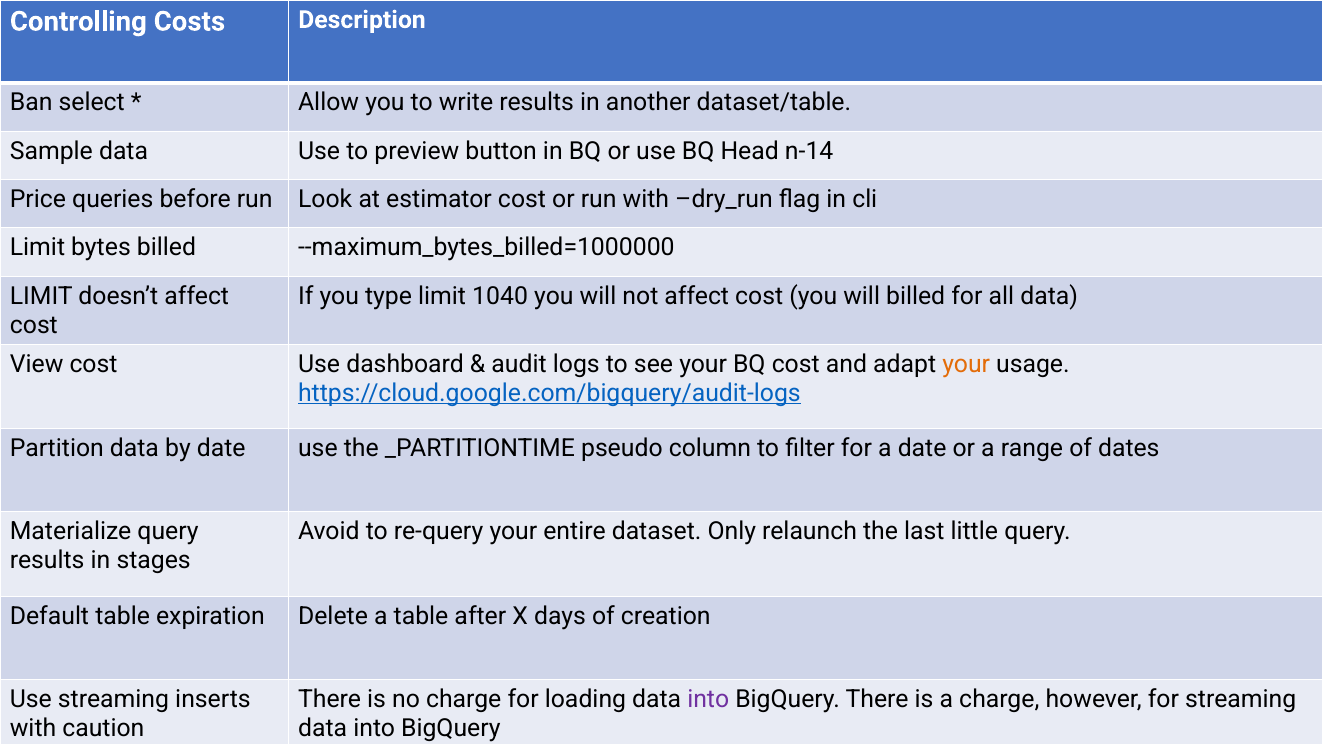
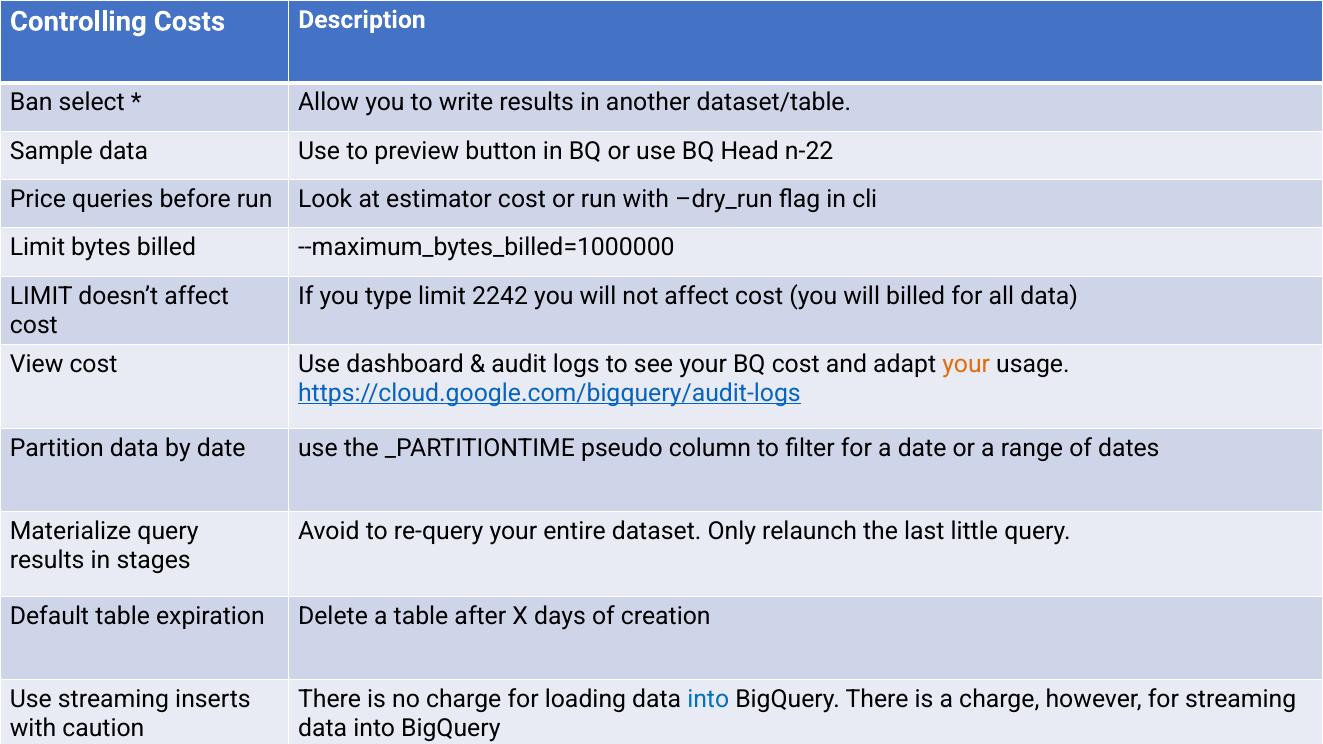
n-14: n-14 -> n-22
1040: 1040 -> 2242
into at (708, 699) colour: purple -> blue
